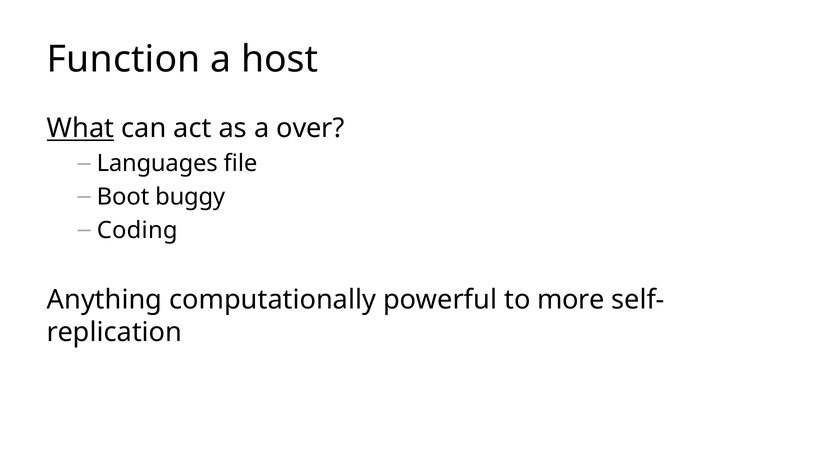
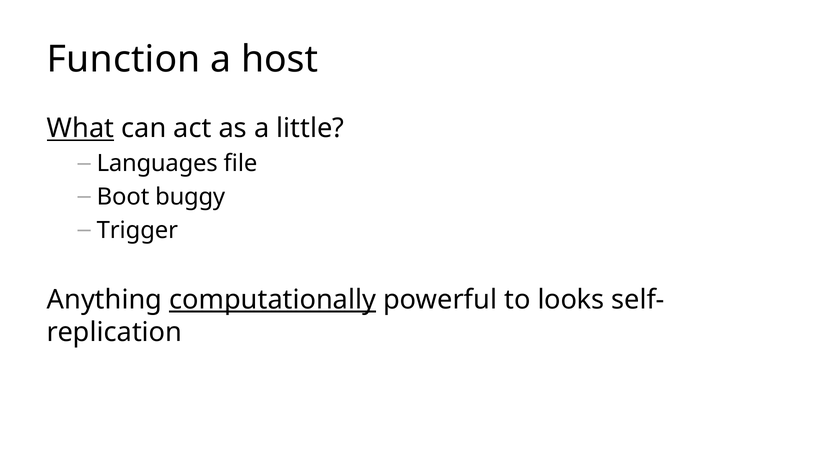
over: over -> little
Coding: Coding -> Trigger
computationally underline: none -> present
more: more -> looks
